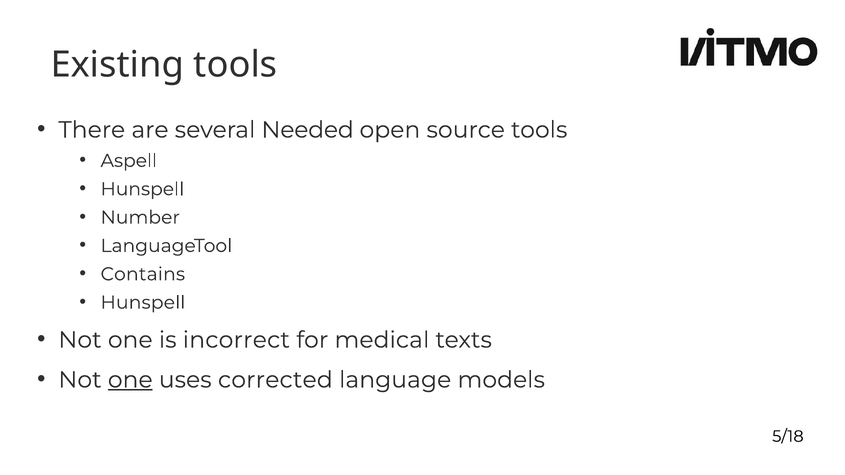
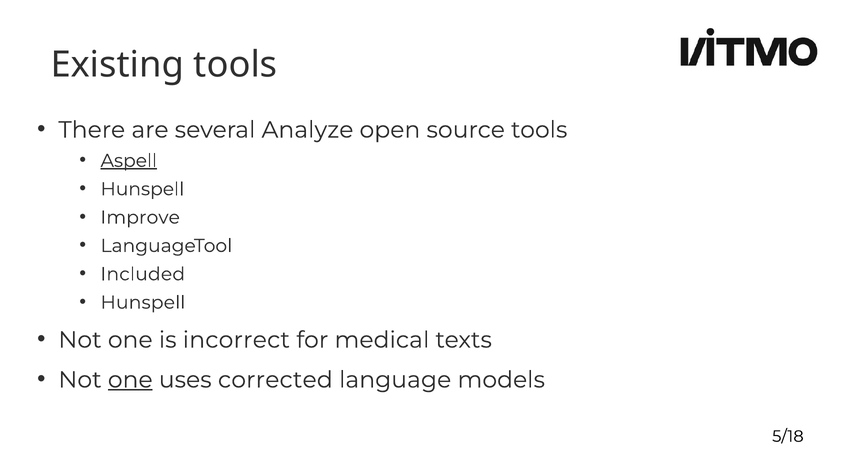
Needed: Needed -> Analyze
Aspell underline: none -> present
Number: Number -> Improve
Contains: Contains -> Included
